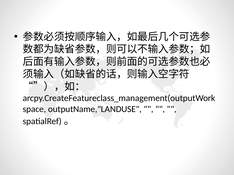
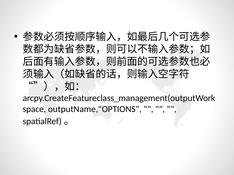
outputName,"LANDUSE: outputName,"LANDUSE -> outputName,"OPTIONS
